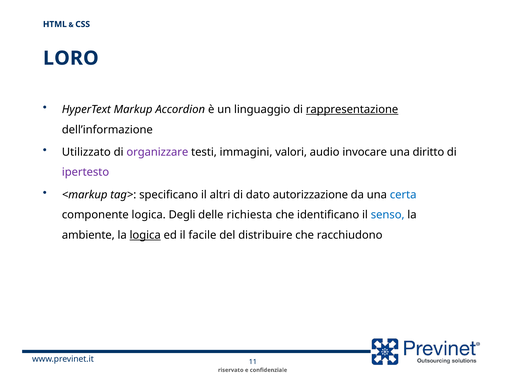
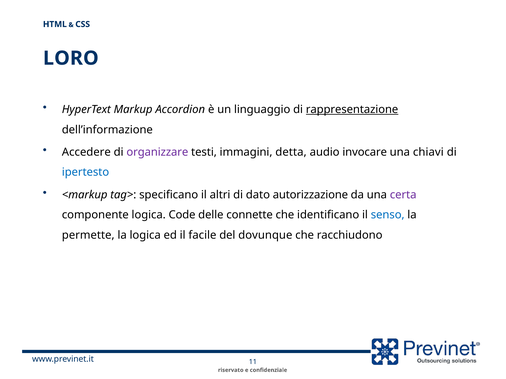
Utilizzato: Utilizzato -> Accedere
valori: valori -> detta
diritto: diritto -> chiavi
ipertesto colour: purple -> blue
certa colour: blue -> purple
Degli: Degli -> Code
richiesta: richiesta -> connette
ambiente: ambiente -> permette
logica at (145, 235) underline: present -> none
distribuire: distribuire -> dovunque
